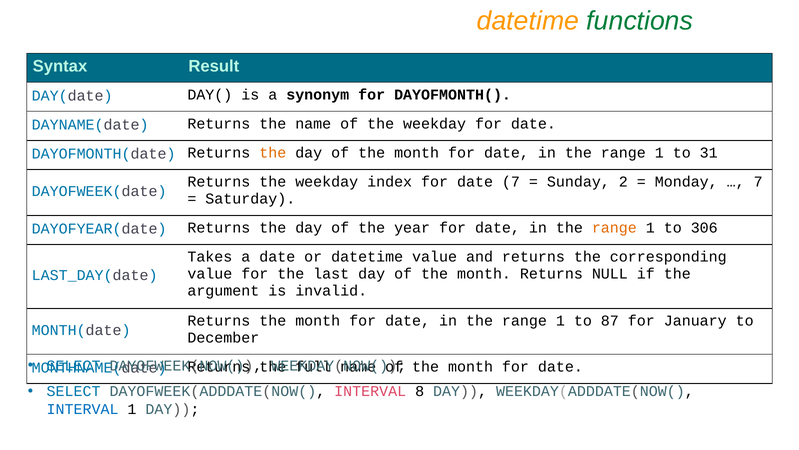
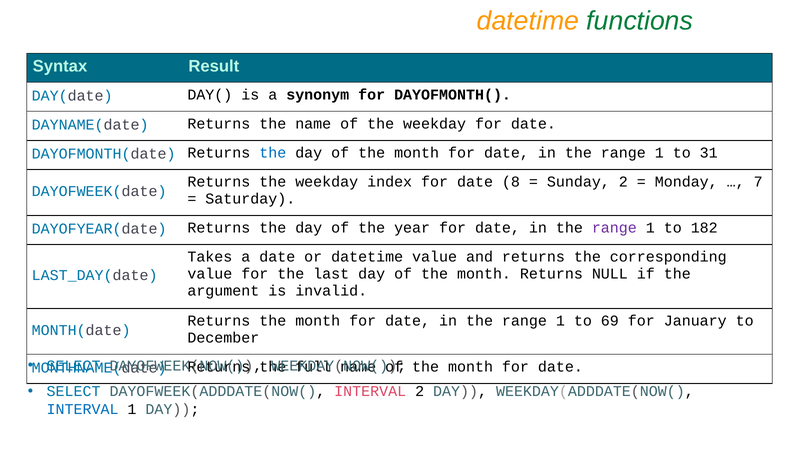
the at (273, 153) colour: orange -> blue
date 7: 7 -> 8
range at (614, 228) colour: orange -> purple
306: 306 -> 182
87: 87 -> 69
INTERVAL 8: 8 -> 2
